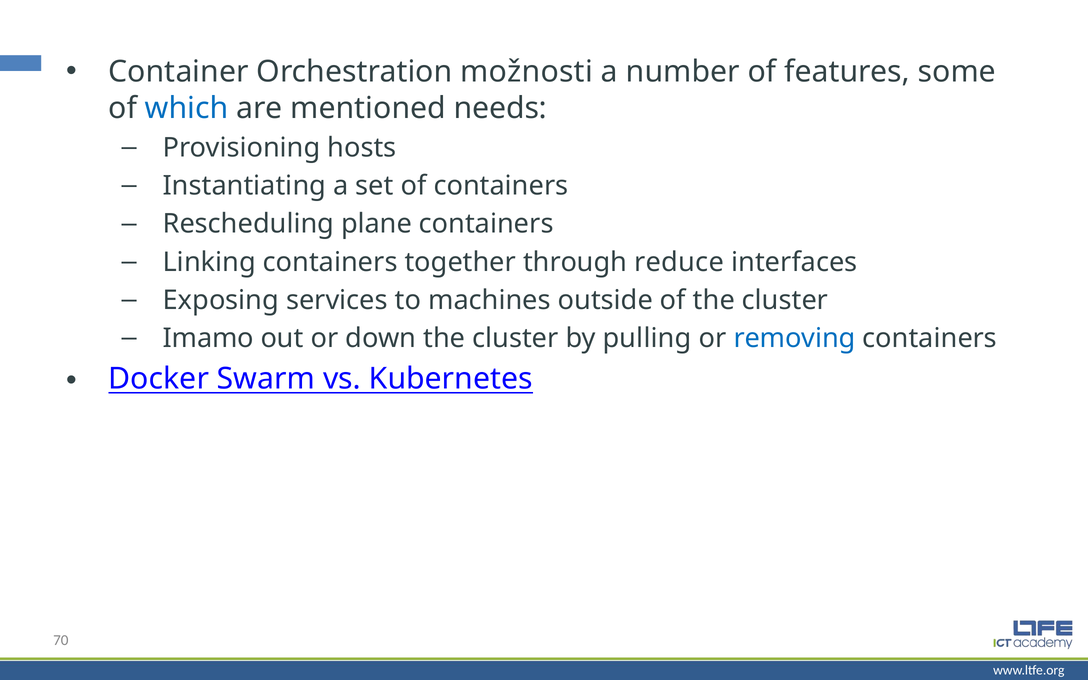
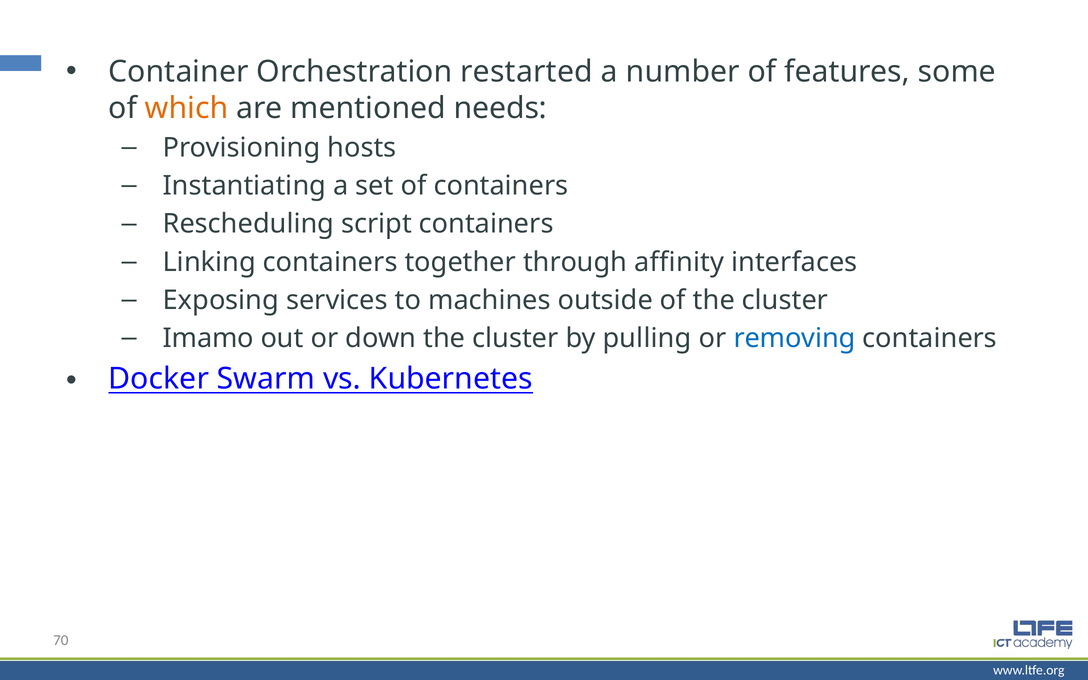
možnosti: možnosti -> restarted
which colour: blue -> orange
plane: plane -> script
reduce: reduce -> affinity
